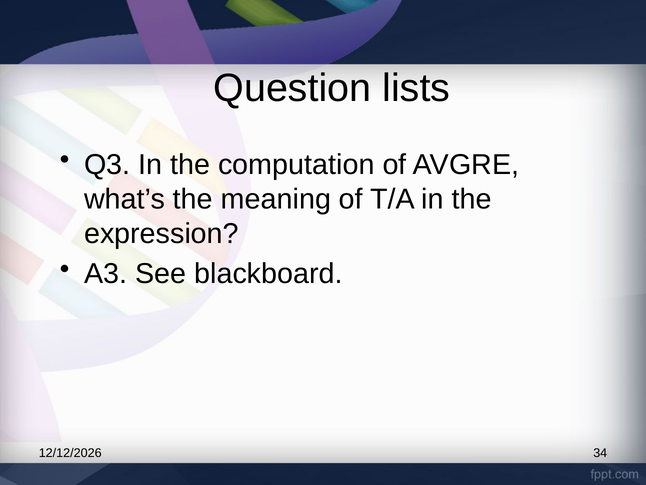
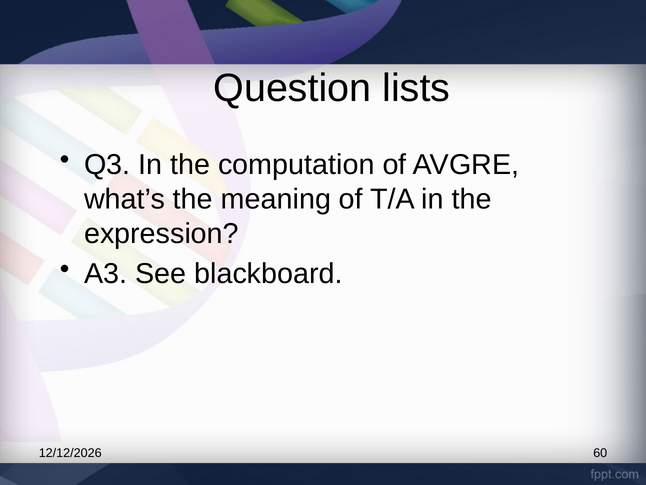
34: 34 -> 60
